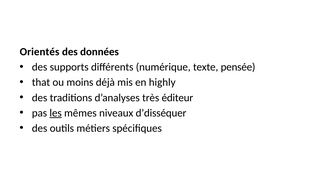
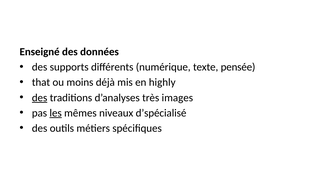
Orientés: Orientés -> Enseigné
des at (40, 98) underline: none -> present
éditeur: éditeur -> images
d’disséquer: d’disséquer -> d’spécialisé
